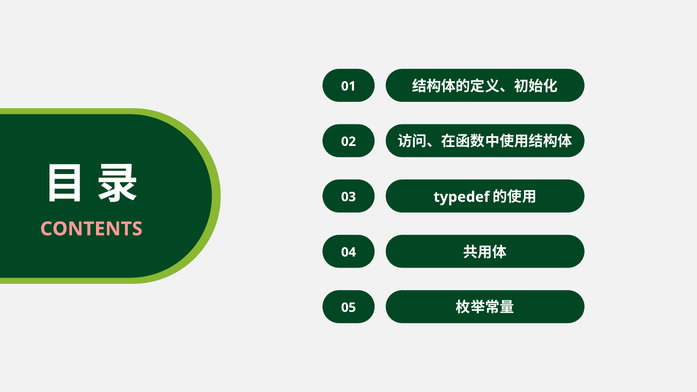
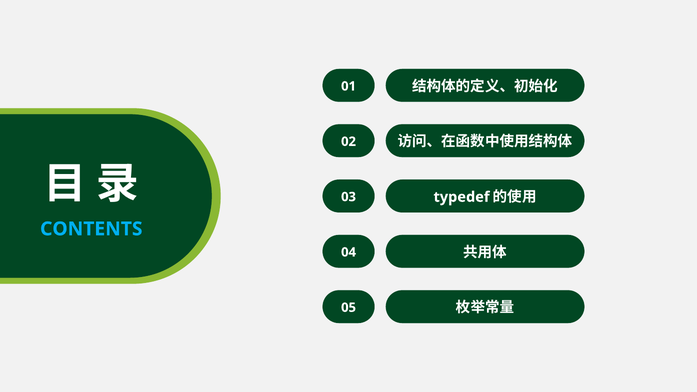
CONTENTS colour: pink -> light blue
